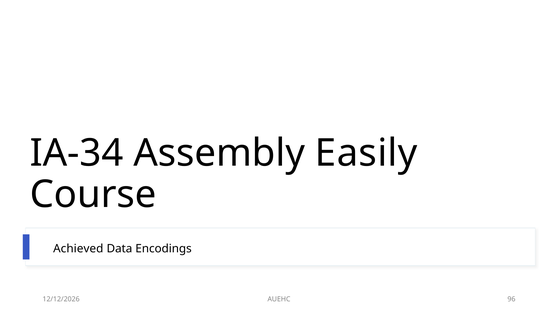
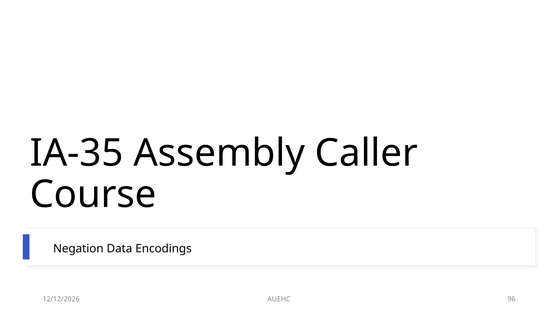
IA-34: IA-34 -> IA-35
Easily: Easily -> Caller
Achieved: Achieved -> Negation
